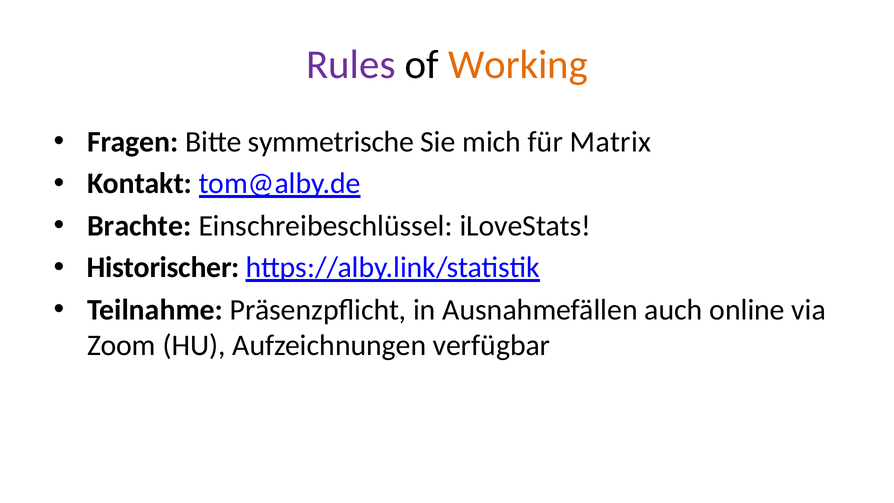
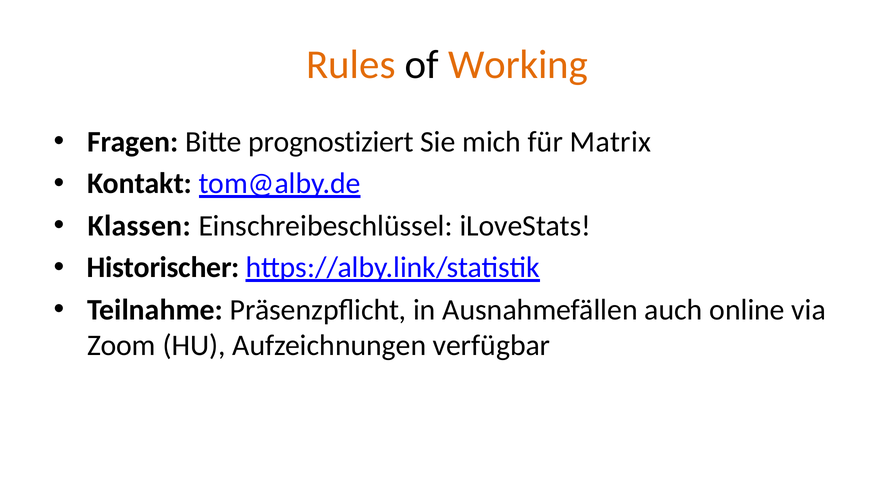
Rules colour: purple -> orange
symmetrische: symmetrische -> prognostiziert
Brachte: Brachte -> Klassen
